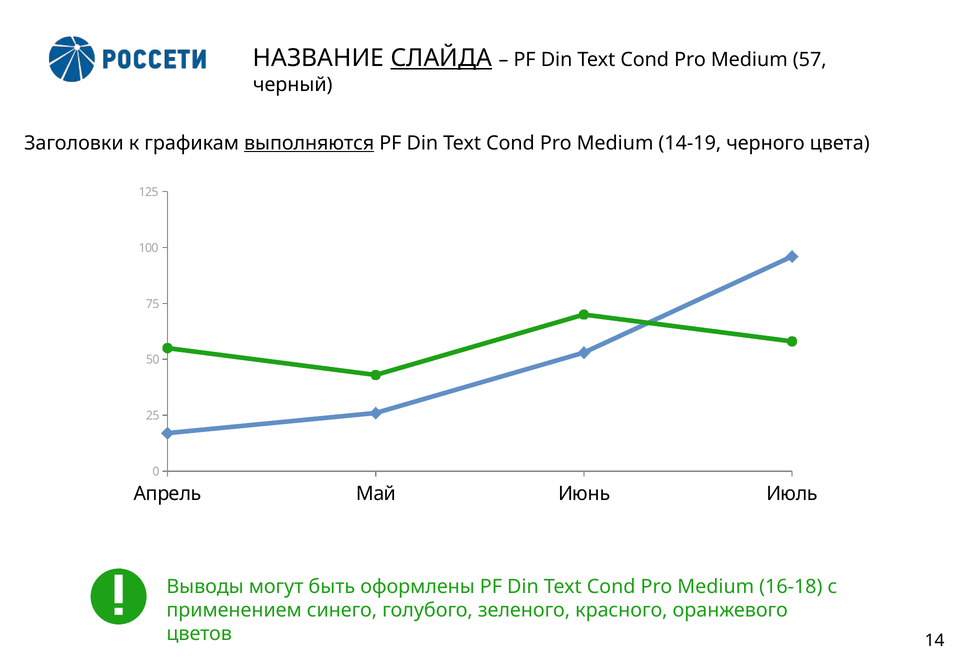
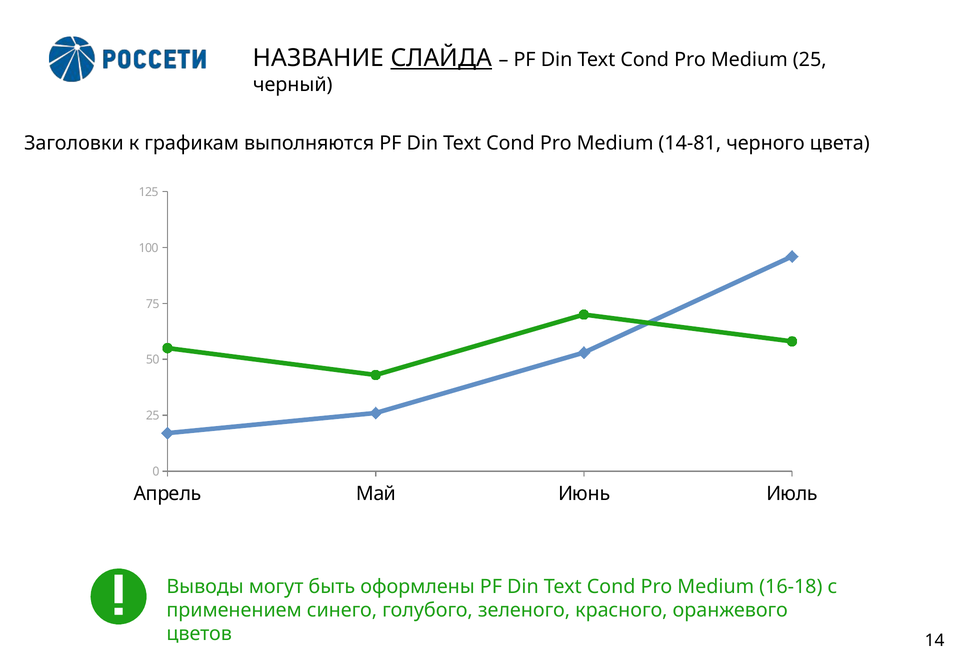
Medium 57: 57 -> 25
выполняются underline: present -> none
14-19: 14-19 -> 14-81
